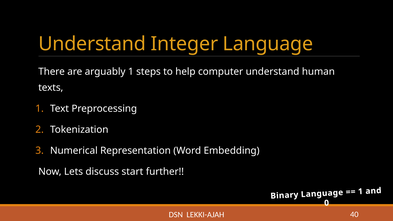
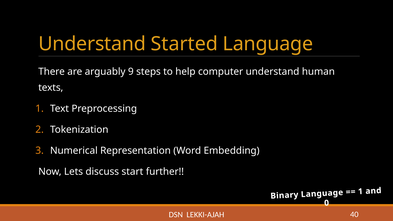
Integer: Integer -> Started
arguably 1: 1 -> 9
